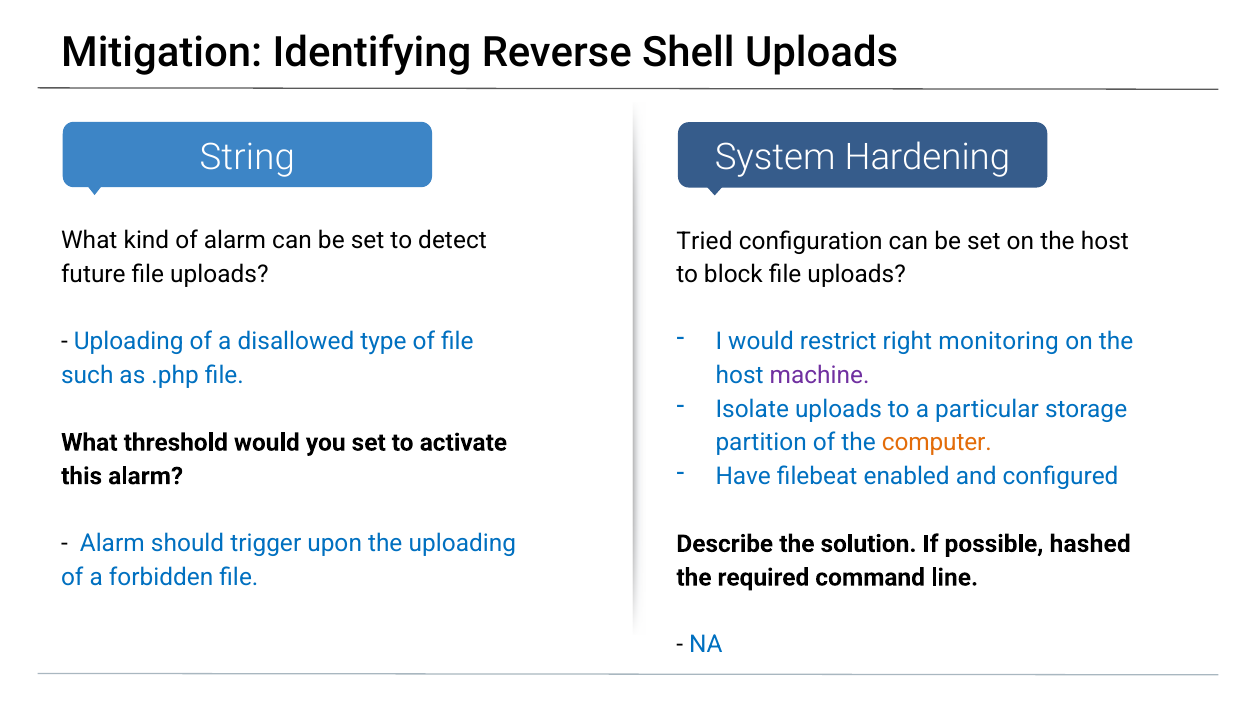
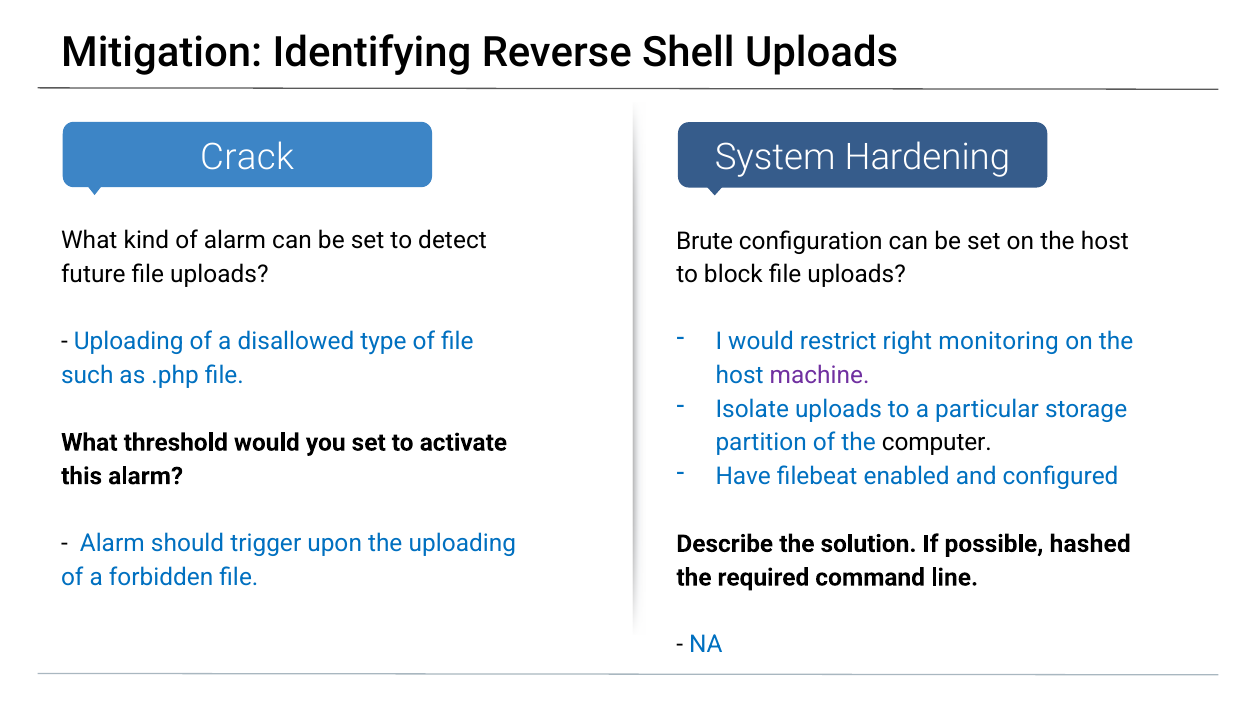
String: String -> Crack
Tried: Tried -> Brute
computer colour: orange -> black
